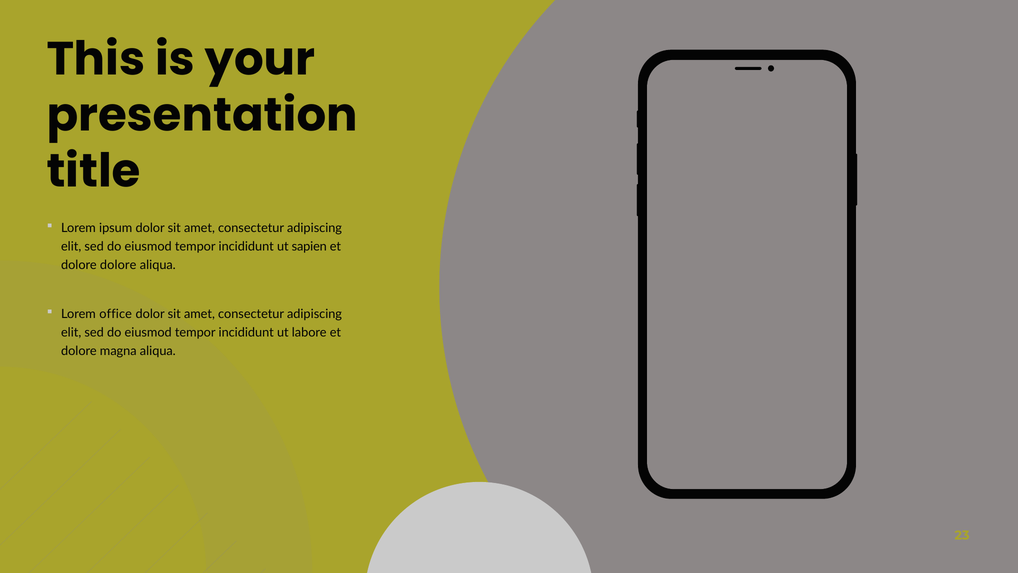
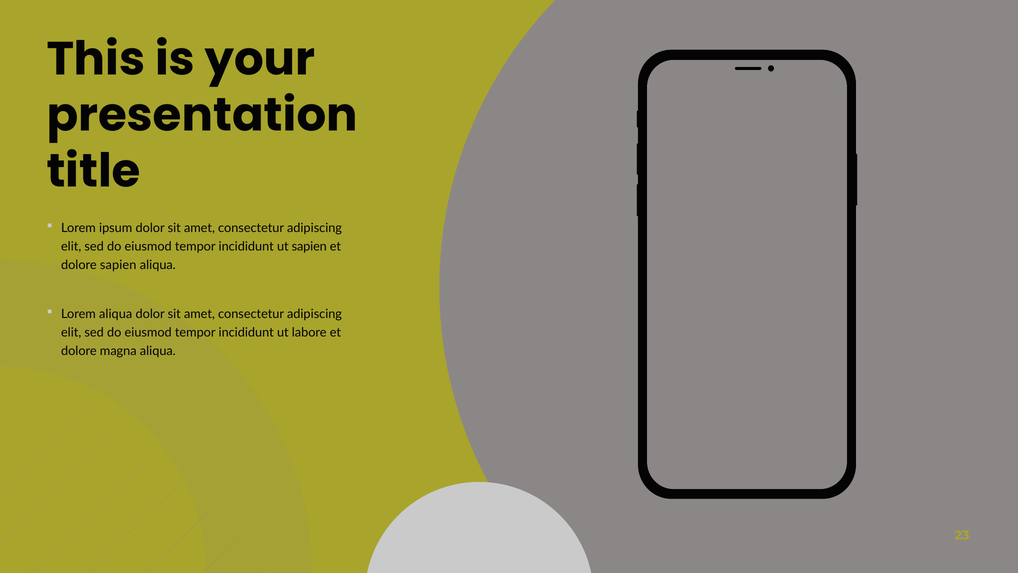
dolore dolore: dolore -> sapien
Lorem office: office -> aliqua
